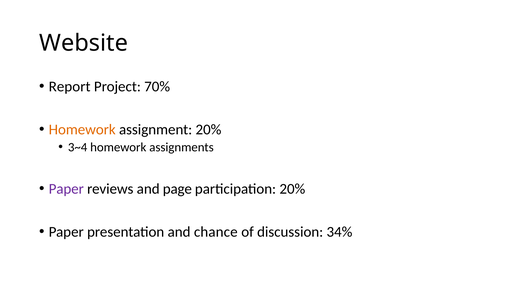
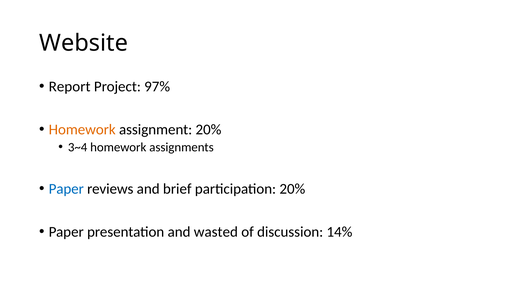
70%: 70% -> 97%
Paper at (66, 189) colour: purple -> blue
page: page -> brief
chance: chance -> wasted
34%: 34% -> 14%
